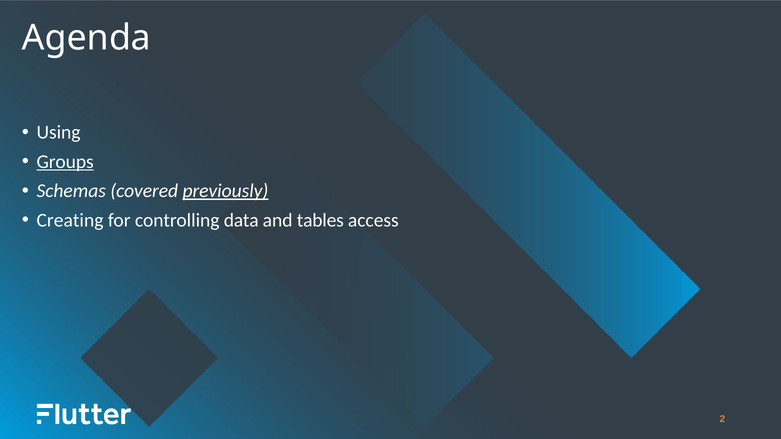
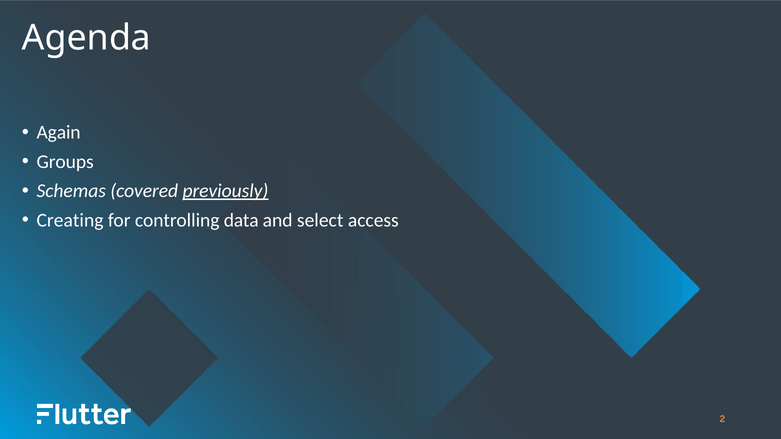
Using: Using -> Again
Groups underline: present -> none
tables: tables -> select
